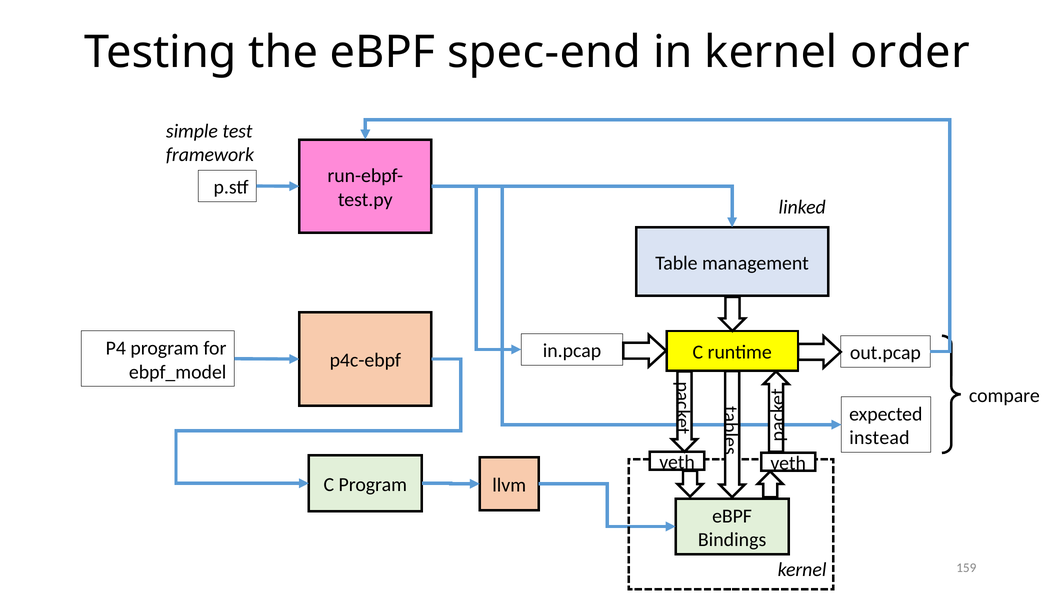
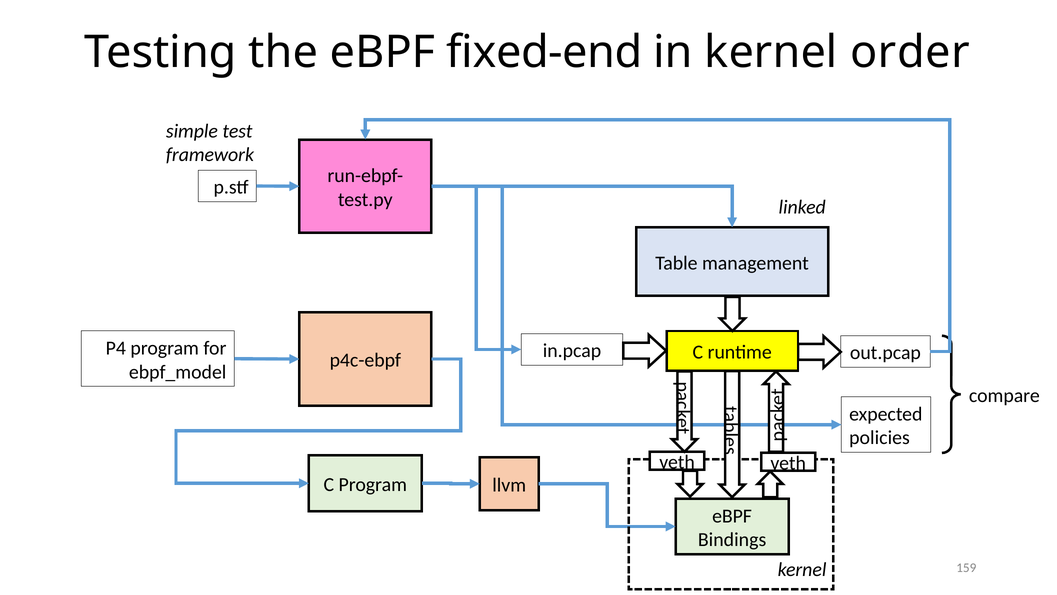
spec-end: spec-end -> fixed-end
instead: instead -> policies
